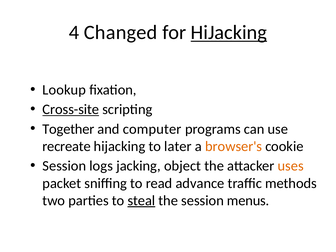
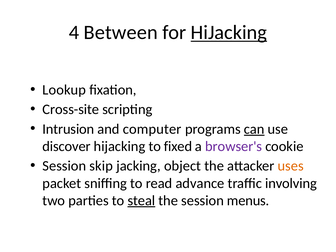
Changed: Changed -> Between
Cross-site underline: present -> none
Together: Together -> Intrusion
can underline: none -> present
recreate: recreate -> discover
later: later -> fixed
browser's colour: orange -> purple
logs: logs -> skip
methods: methods -> involving
